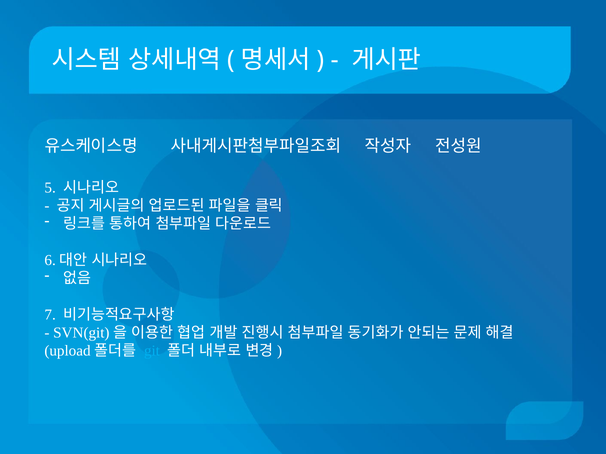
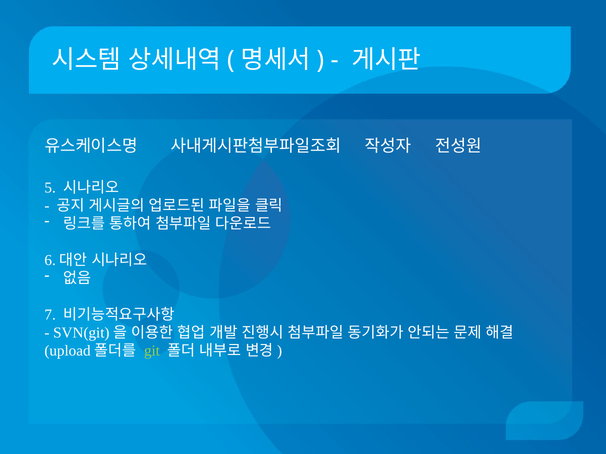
git colour: light blue -> light green
